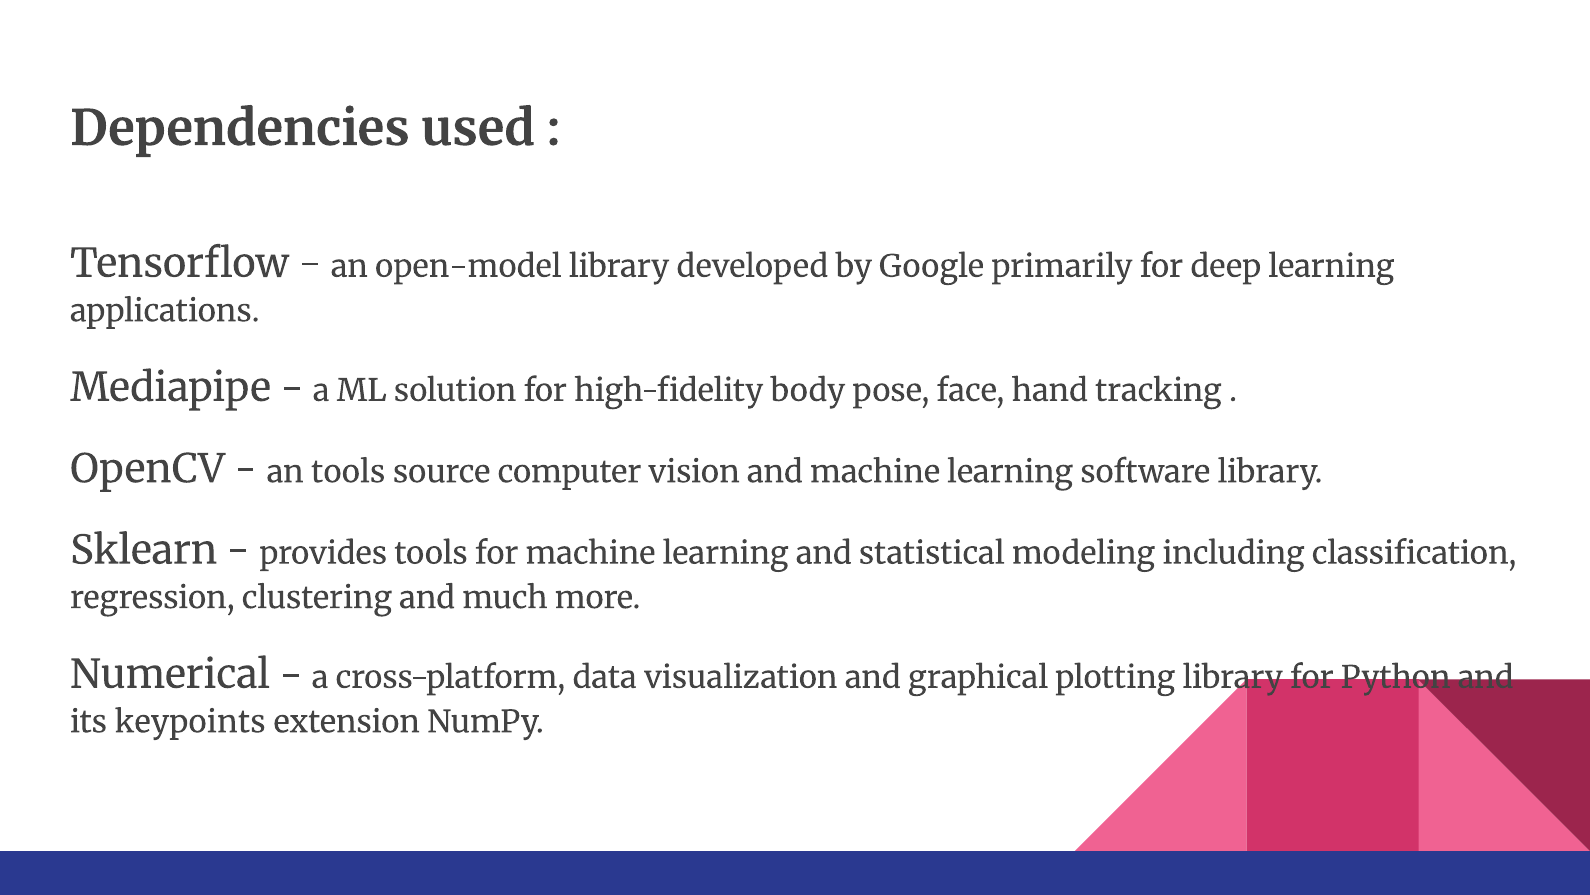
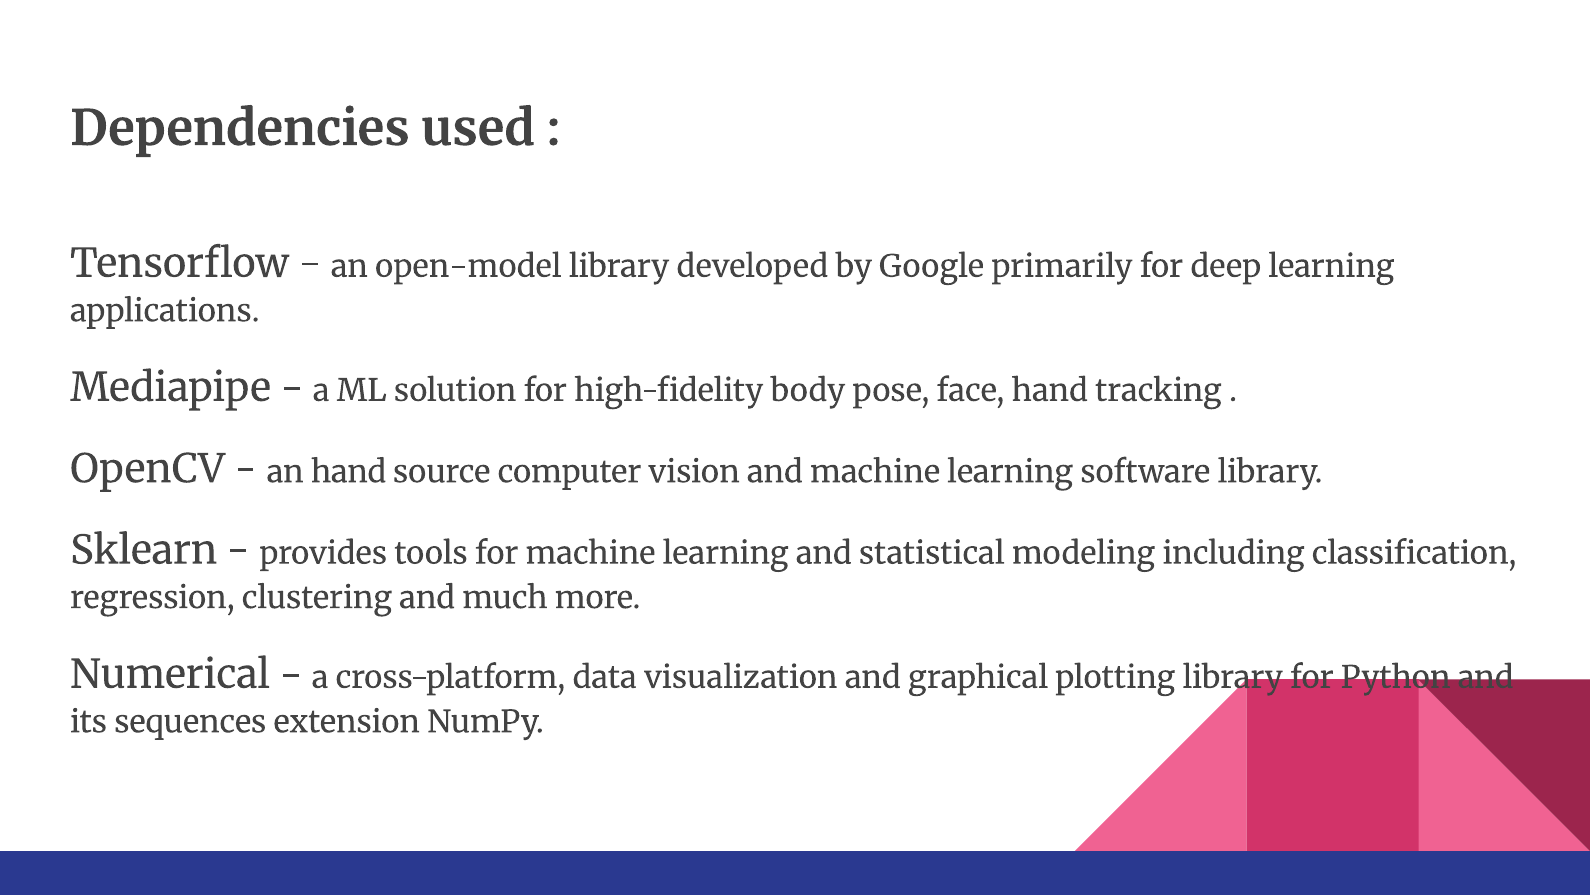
an tools: tools -> hand
keypoints: keypoints -> sequences
